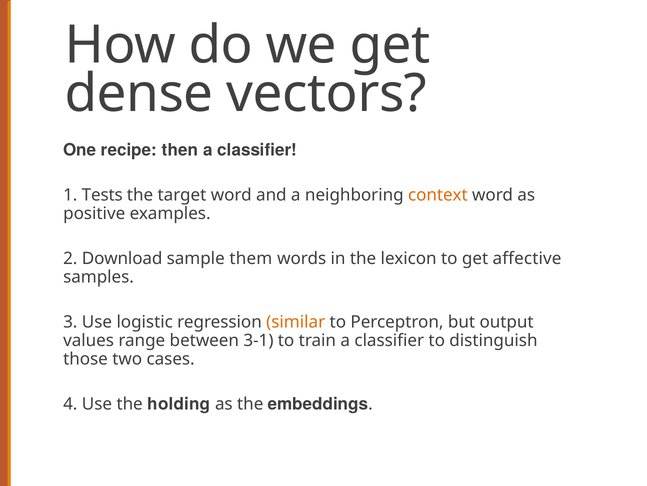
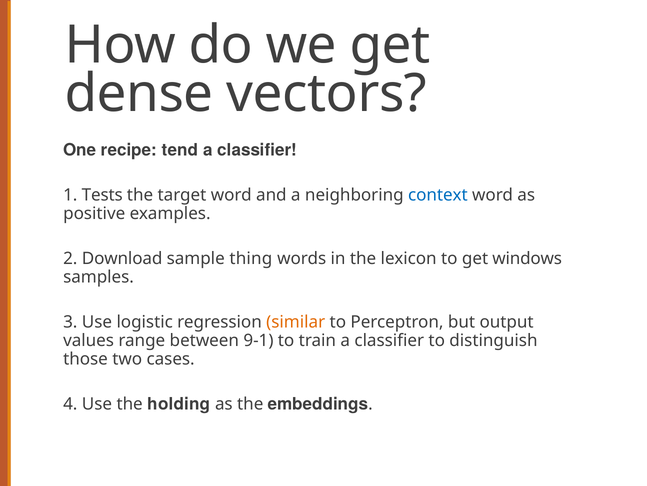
then: then -> tend
context colour: orange -> blue
them: them -> thing
affective: affective -> windows
3-1: 3-1 -> 9-1
